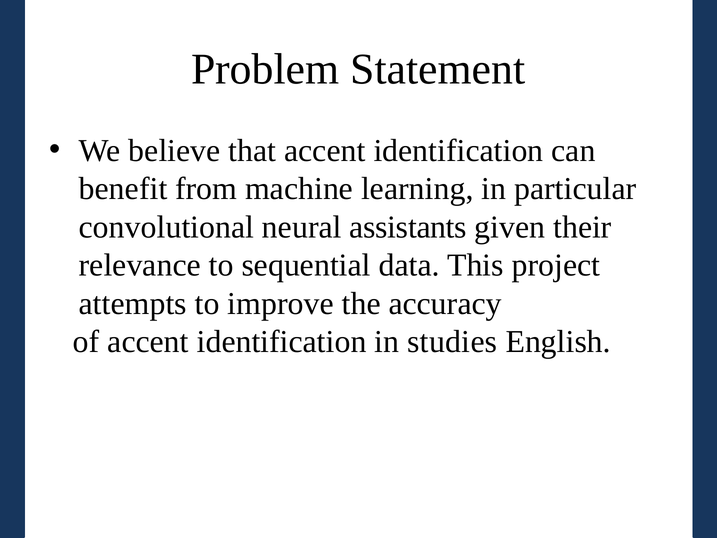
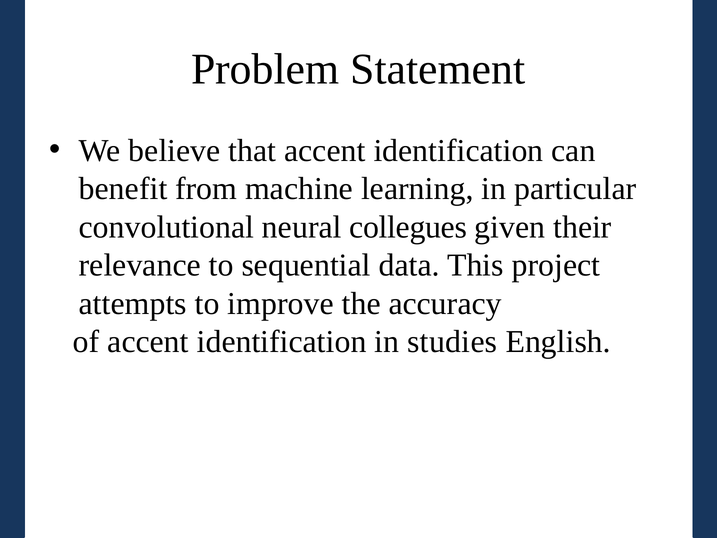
assistants: assistants -> collegues
